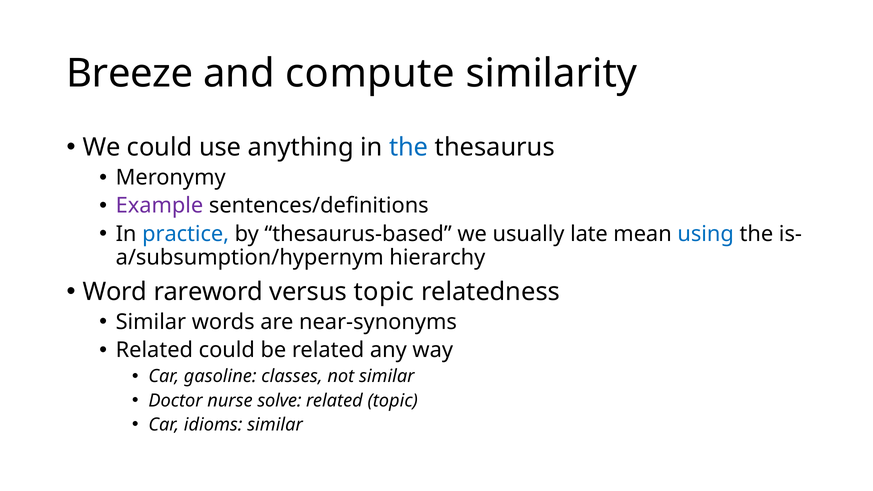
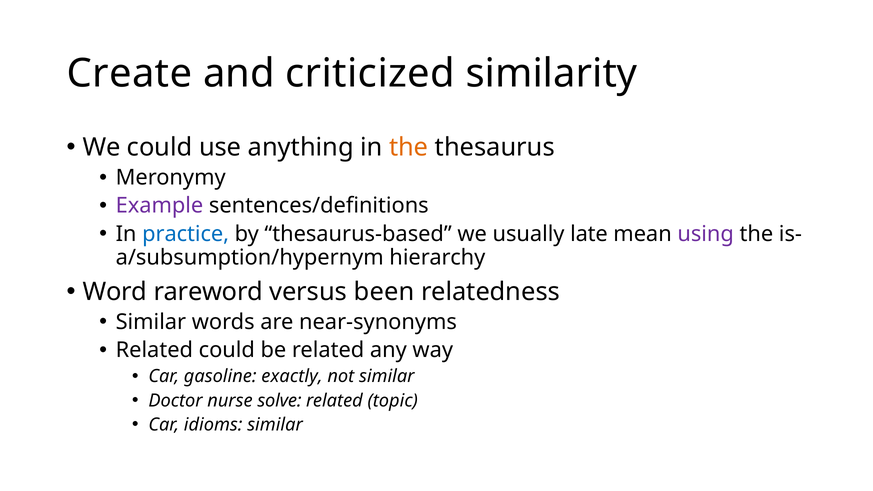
Breeze: Breeze -> Create
compute: compute -> criticized
the at (409, 148) colour: blue -> orange
using colour: blue -> purple
versus topic: topic -> been
classes: classes -> exactly
